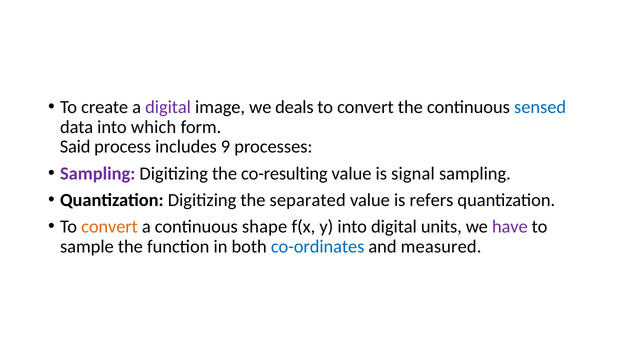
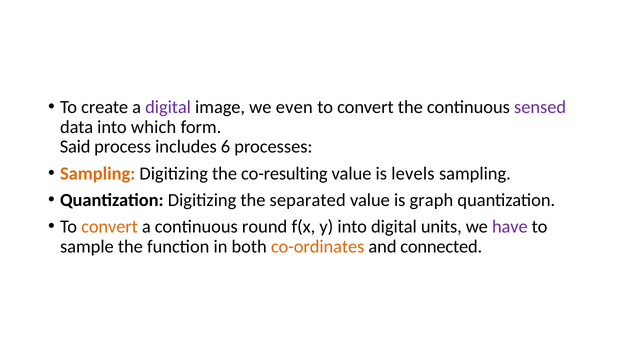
deals: deals -> even
sensed colour: blue -> purple
9: 9 -> 6
Sampling at (98, 173) colour: purple -> orange
signal: signal -> levels
refers: refers -> graph
shape: shape -> round
co-ordinates colour: blue -> orange
measured: measured -> connected
